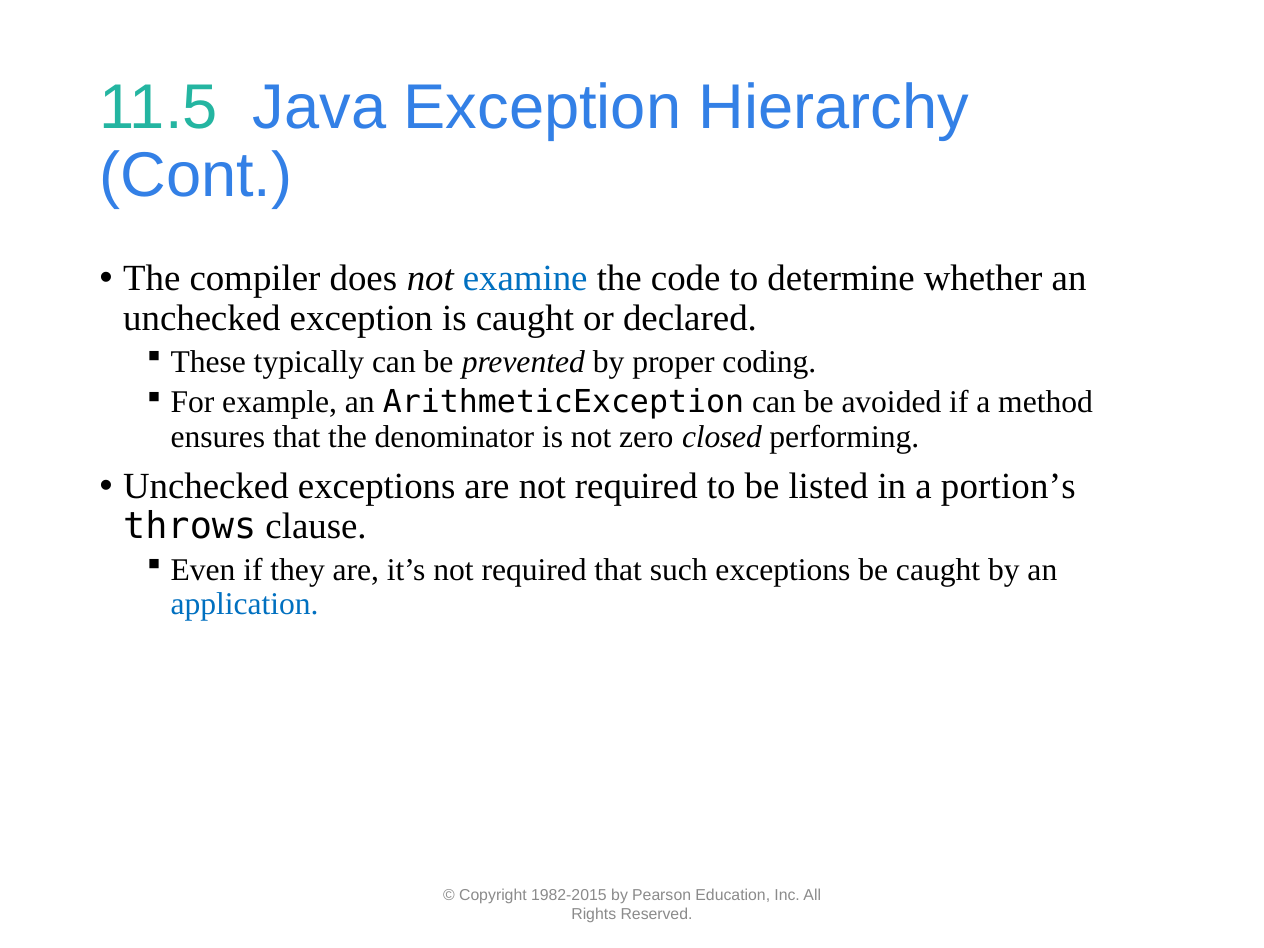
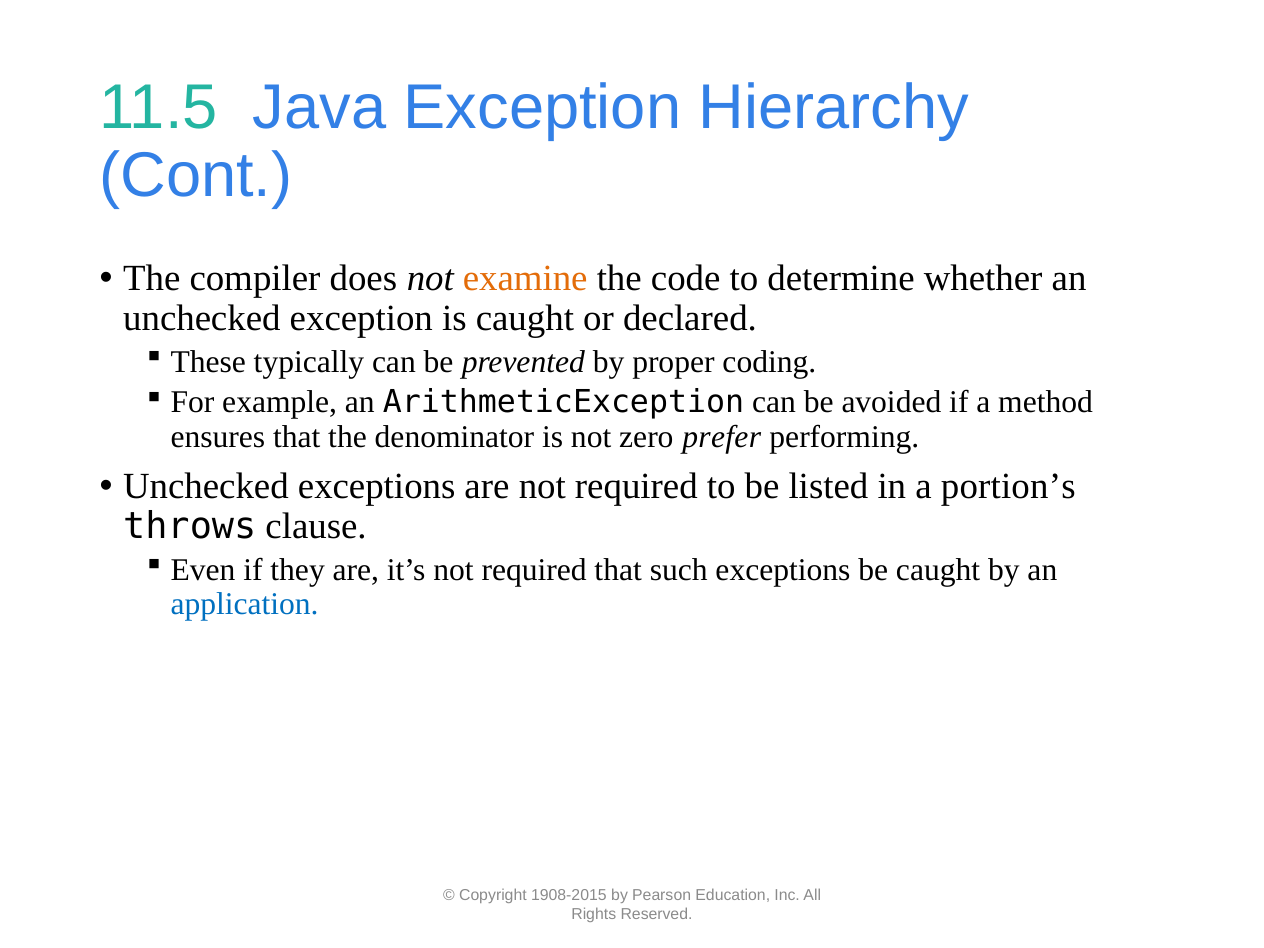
examine colour: blue -> orange
closed: closed -> prefer
1982-2015: 1982-2015 -> 1908-2015
